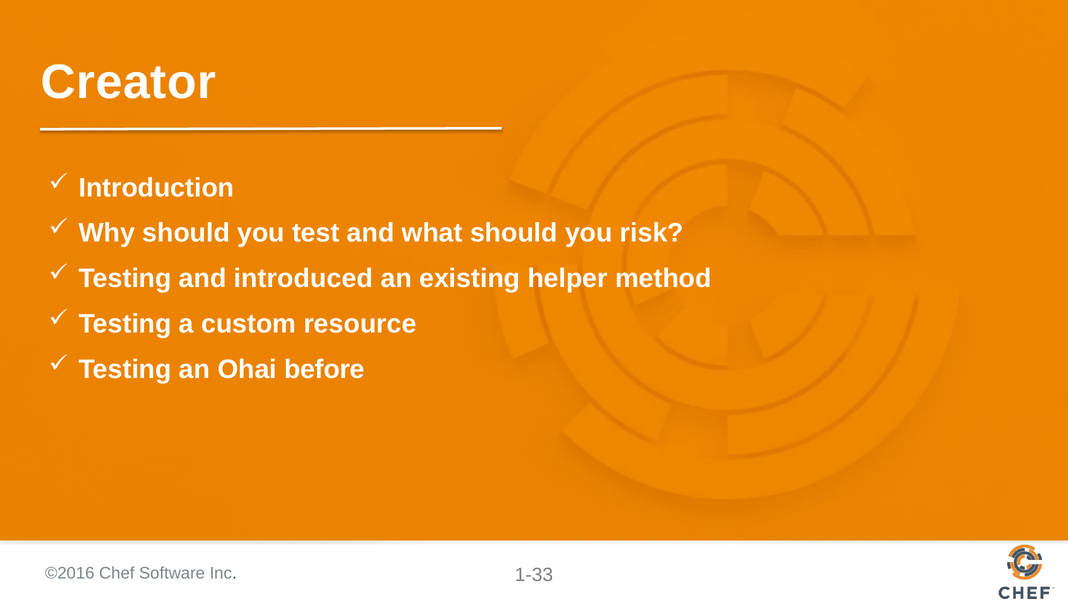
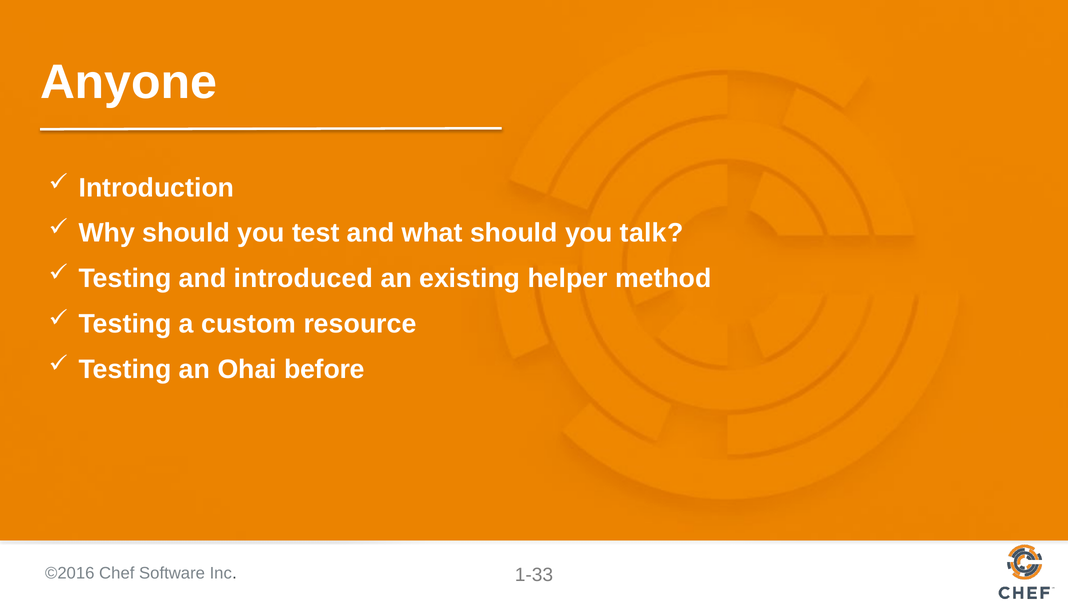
Creator: Creator -> Anyone
risk: risk -> talk
